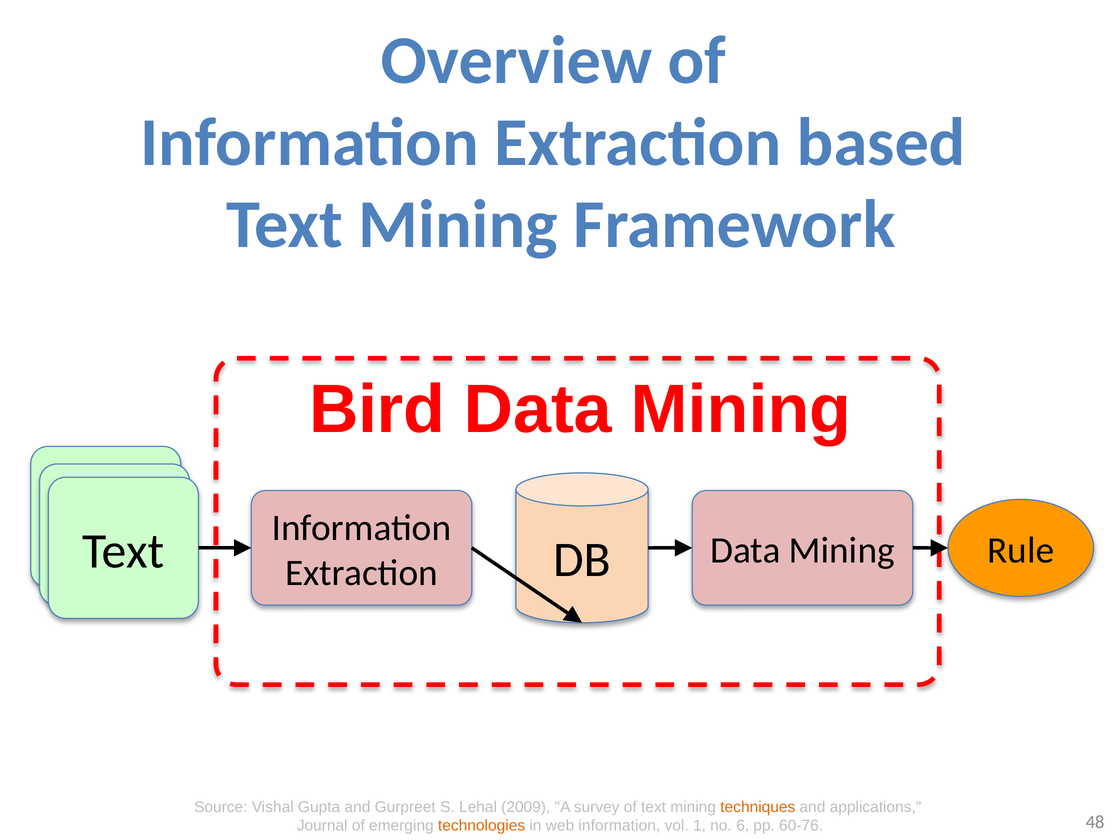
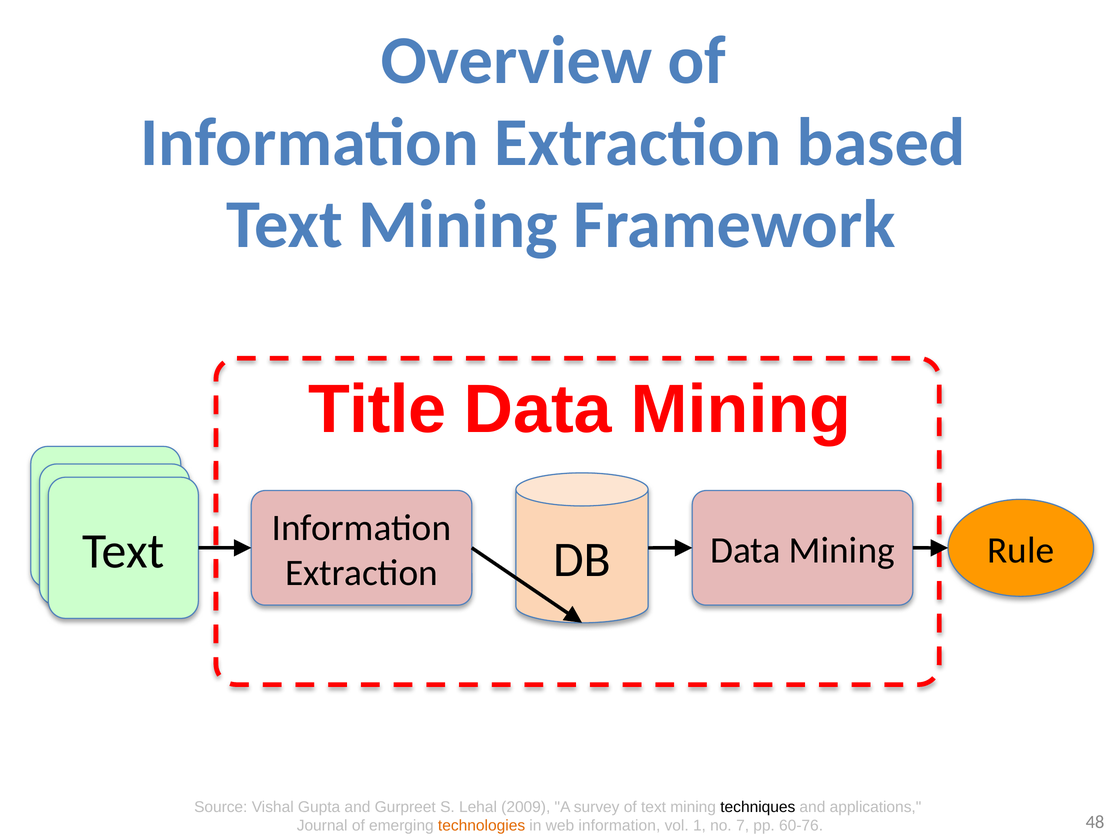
Bird: Bird -> Title
techniques colour: orange -> black
6: 6 -> 7
